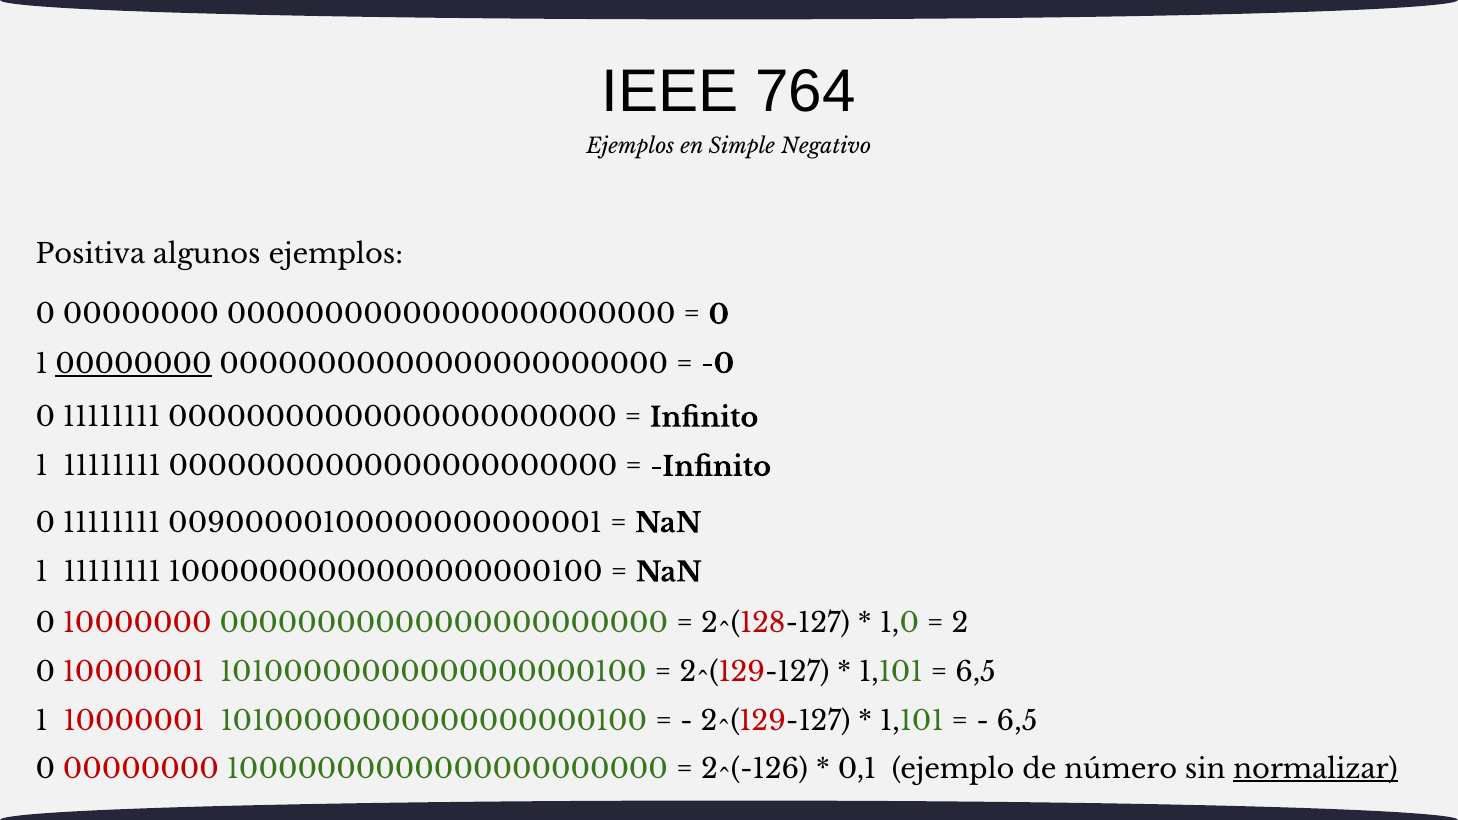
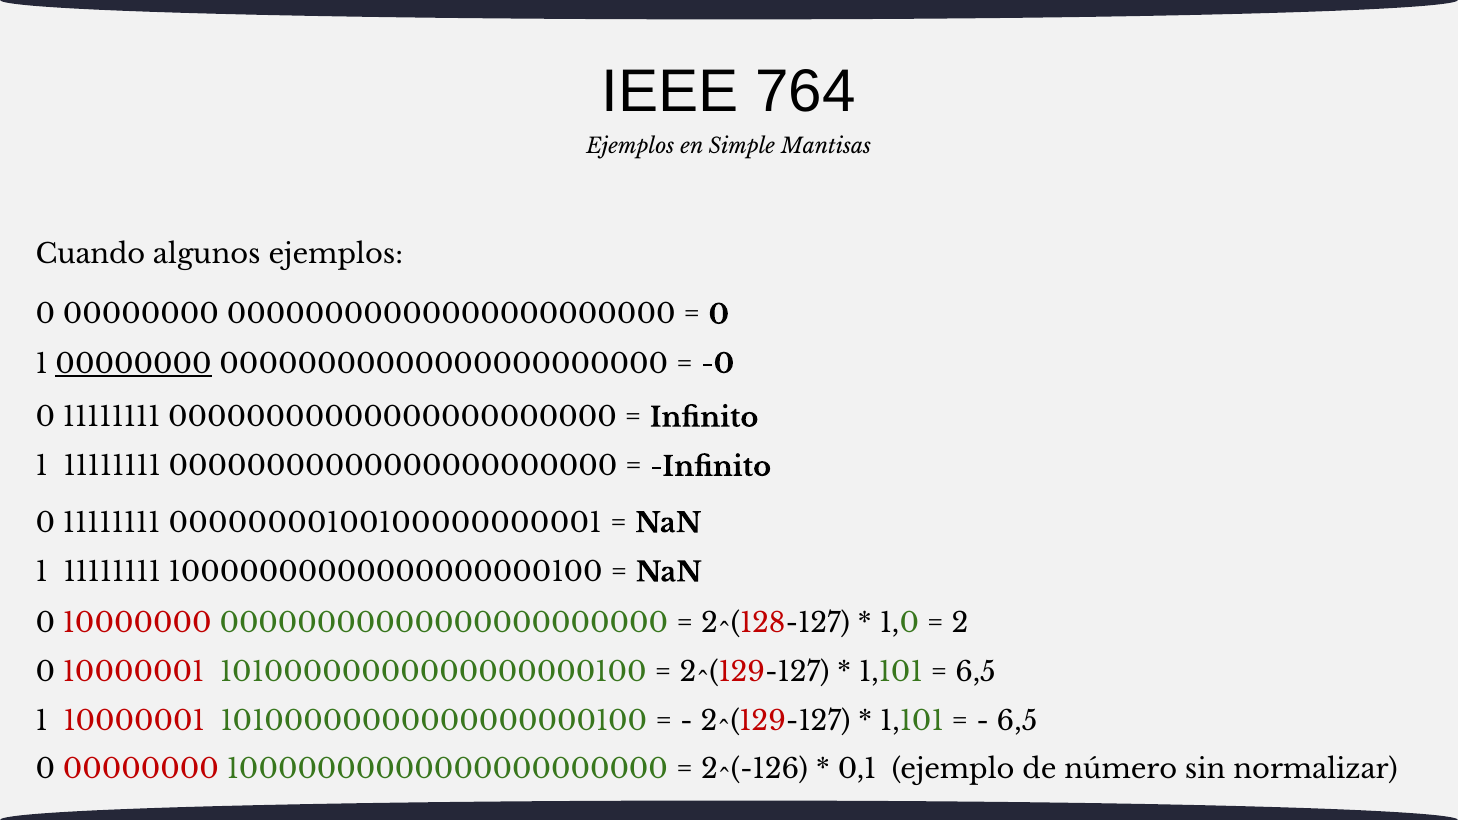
Negativo: Negativo -> Mantisas
Positiva: Positiva -> Cuando
00900000100000000000001: 00900000100000000000001 -> 00000000100100000000001
normalizar underline: present -> none
